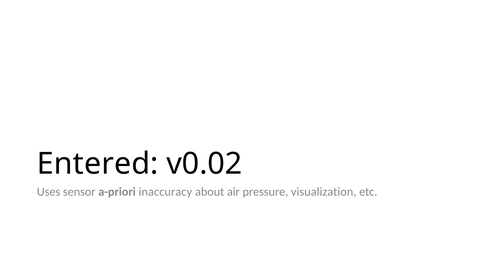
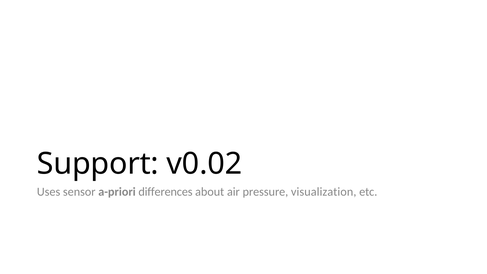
Entered: Entered -> Support
inaccuracy: inaccuracy -> differences
